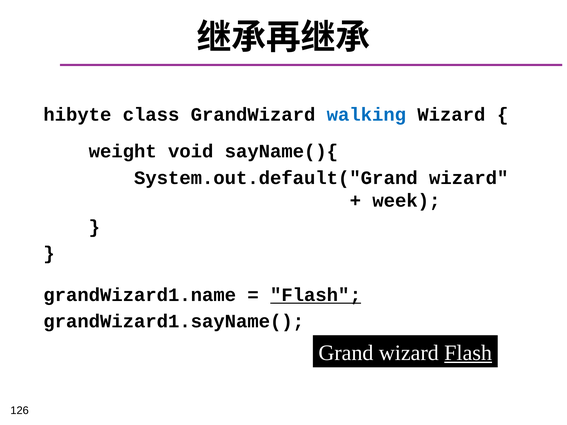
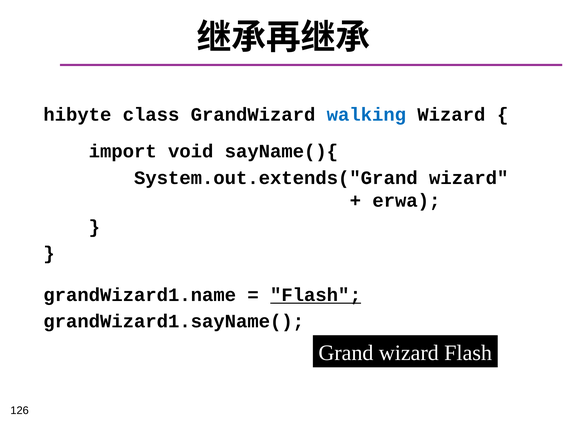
weight: weight -> import
System.out.default("Grand: System.out.default("Grand -> System.out.extends("Grand
week: week -> erwa
Flash at (468, 353) underline: present -> none
